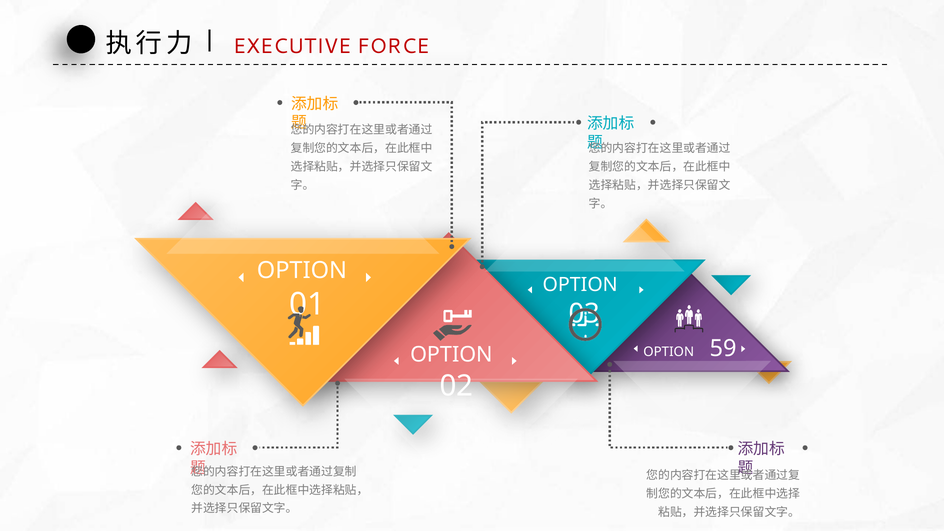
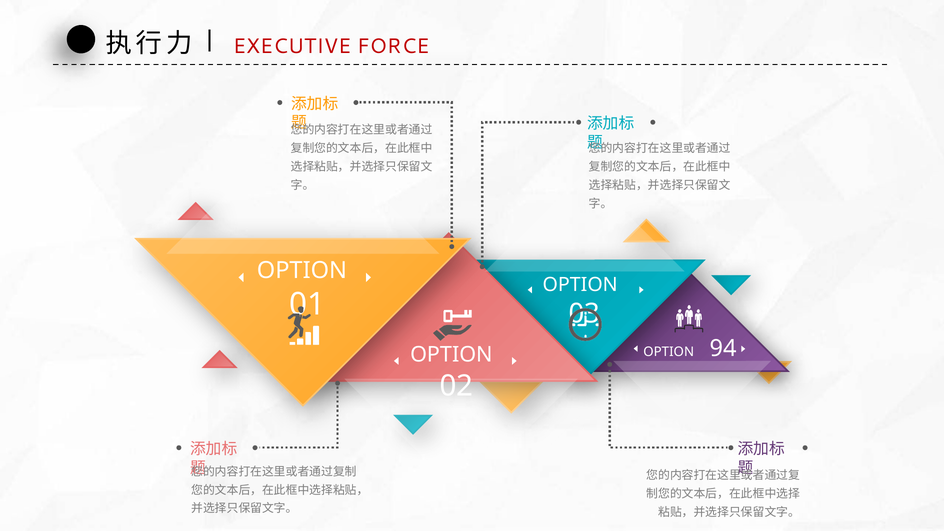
59: 59 -> 94
